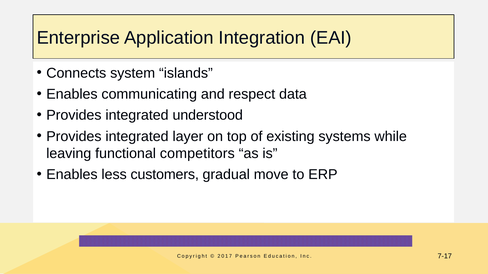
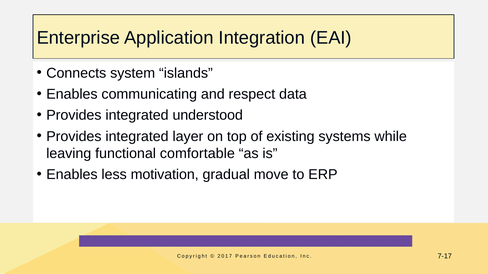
competitors: competitors -> comfortable
customers: customers -> motivation
